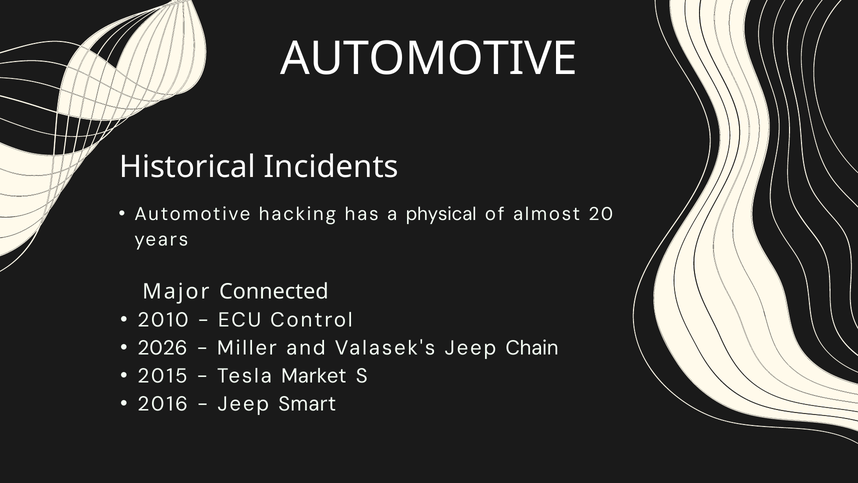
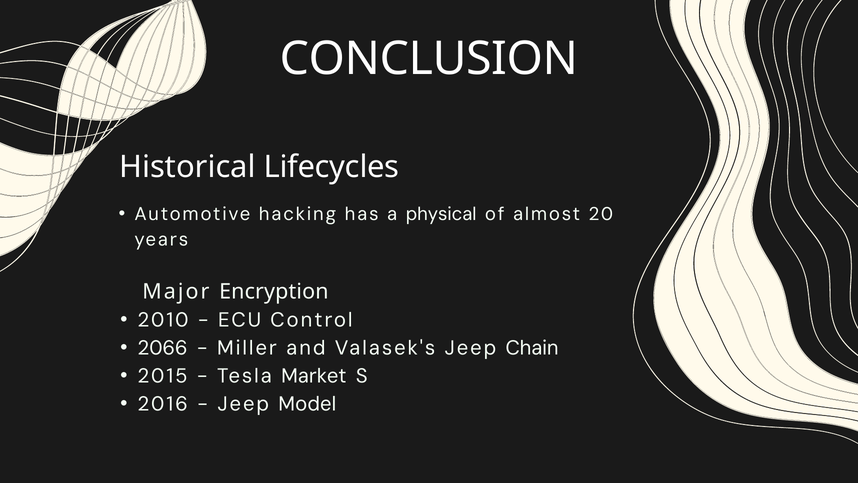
AUTOMOTIVE at (429, 59): AUTOMOTIVE -> CONCLUSION
Incidents: Incidents -> Lifecycles
Connected: Connected -> Encryption
2026: 2026 -> 2066
Smart: Smart -> Model
